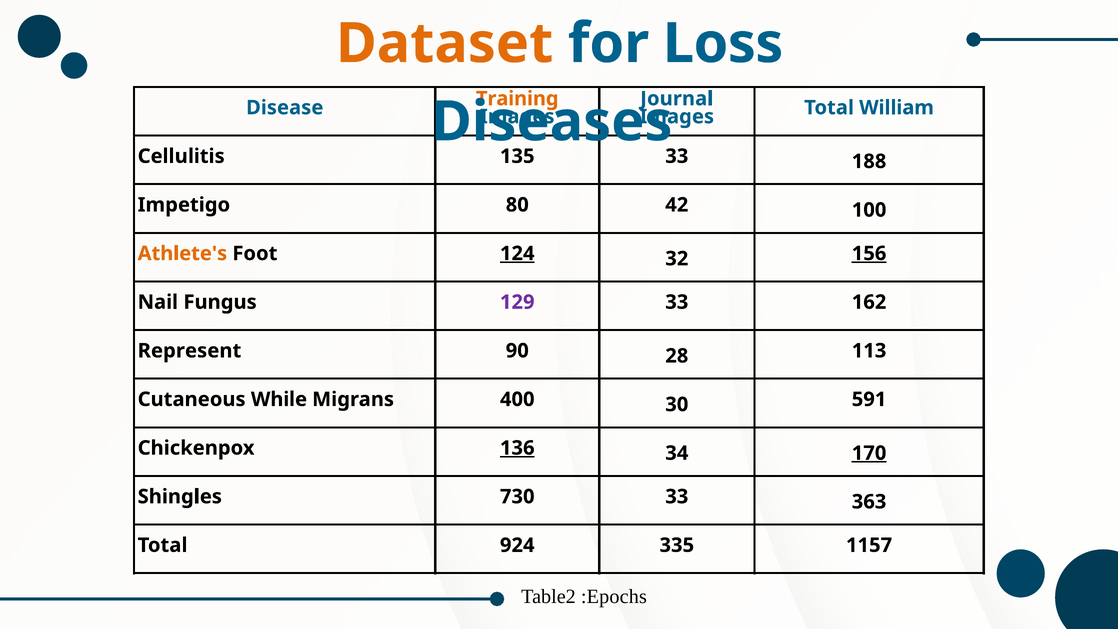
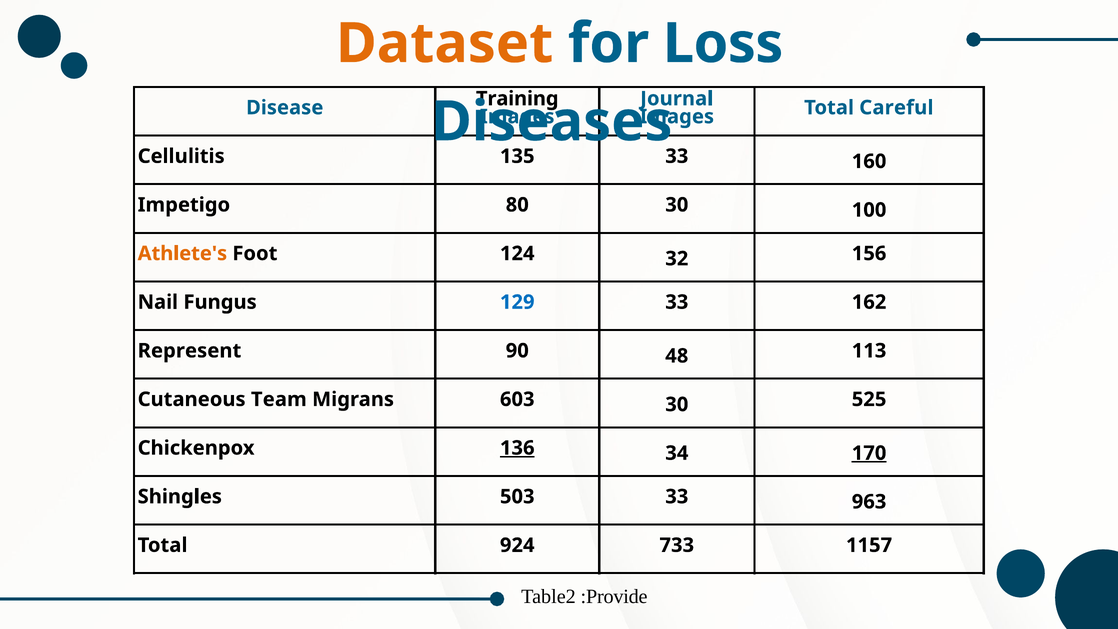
Training colour: orange -> black
William: William -> Careful
188: 188 -> 160
80 42: 42 -> 30
124 underline: present -> none
156 underline: present -> none
129 colour: purple -> blue
28: 28 -> 48
While: While -> Team
400: 400 -> 603
591: 591 -> 525
730: 730 -> 503
363: 363 -> 963
335: 335 -> 733
:Epochs: :Epochs -> :Provide
